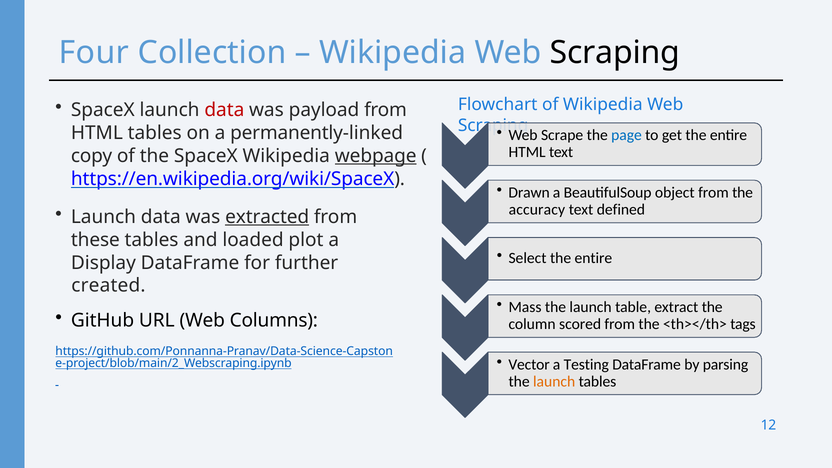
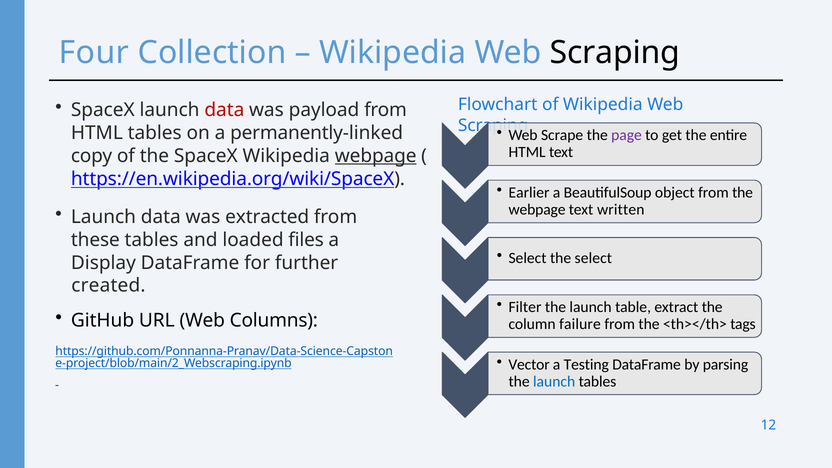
page colour: blue -> purple
Drawn: Drawn -> Earlier
accuracy at (537, 210): accuracy -> webpage
defined: defined -> written
extracted underline: present -> none
plot: plot -> files
Select the entire: entire -> select
Mass: Mass -> Filter
scored: scored -> failure
launch at (554, 382) colour: orange -> blue
